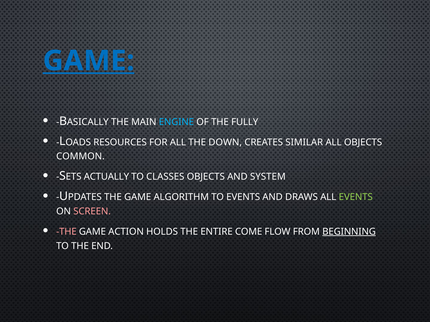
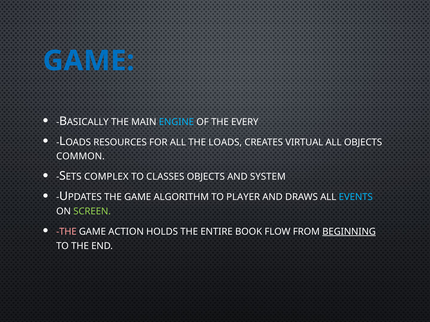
GAME at (89, 61) underline: present -> none
FULLY: FULLY -> EVERY
DOWN: DOWN -> LOADS
SIMILAR: SIMILAR -> VIRTUAL
ACTUALLY: ACTUALLY -> COMPLEX
TO EVENTS: EVENTS -> PLAYER
EVENTS at (356, 197) colour: light green -> light blue
SCREEN colour: pink -> light green
COME: COME -> BOOK
